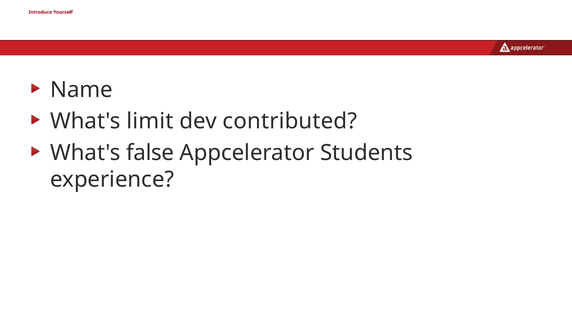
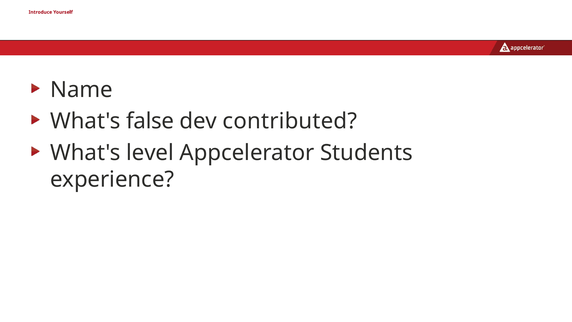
limit: limit -> false
false: false -> level
